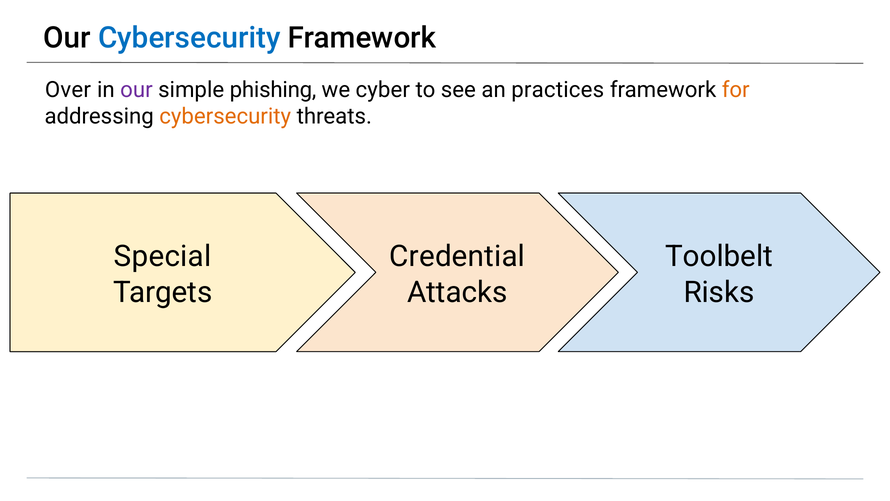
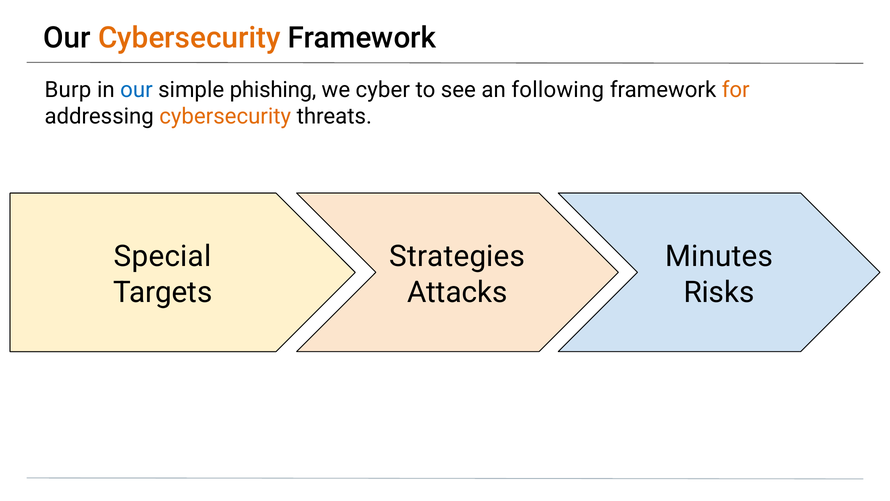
Cybersecurity at (189, 38) colour: blue -> orange
Over: Over -> Burp
our at (136, 90) colour: purple -> blue
practices: practices -> following
Credential: Credential -> Strategies
Toolbelt: Toolbelt -> Minutes
